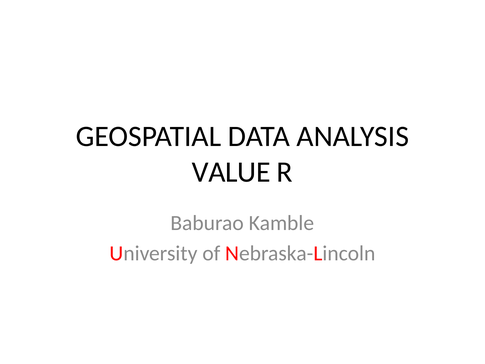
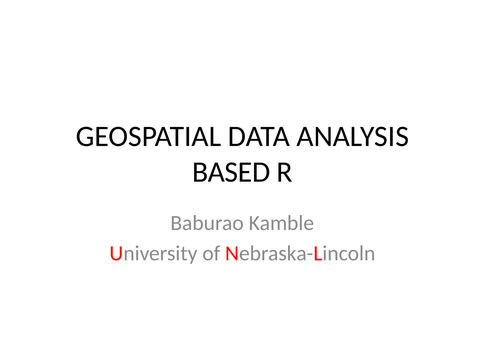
VALUE: VALUE -> BASED
